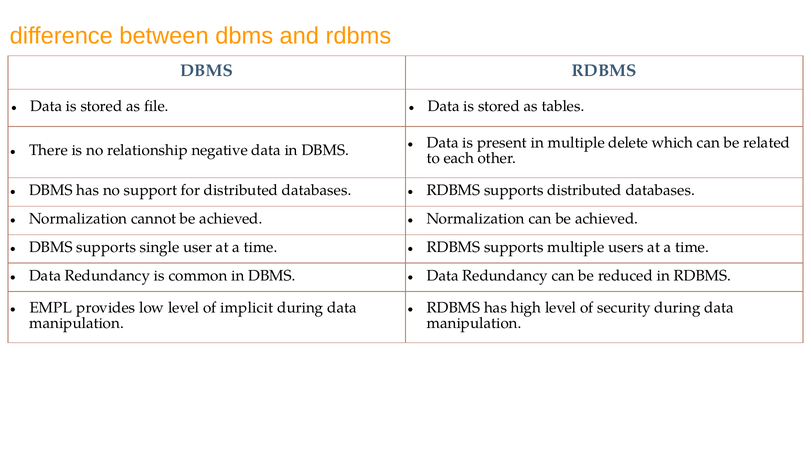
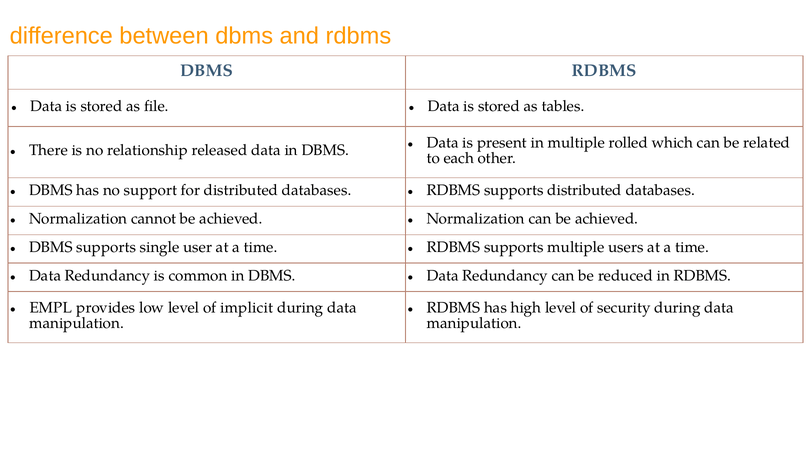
delete: delete -> rolled
negative: negative -> released
